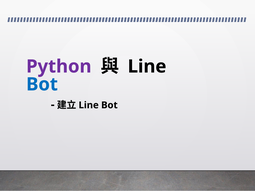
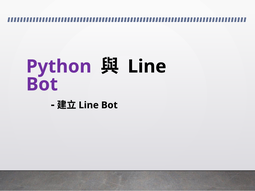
Bot at (42, 84) colour: blue -> purple
